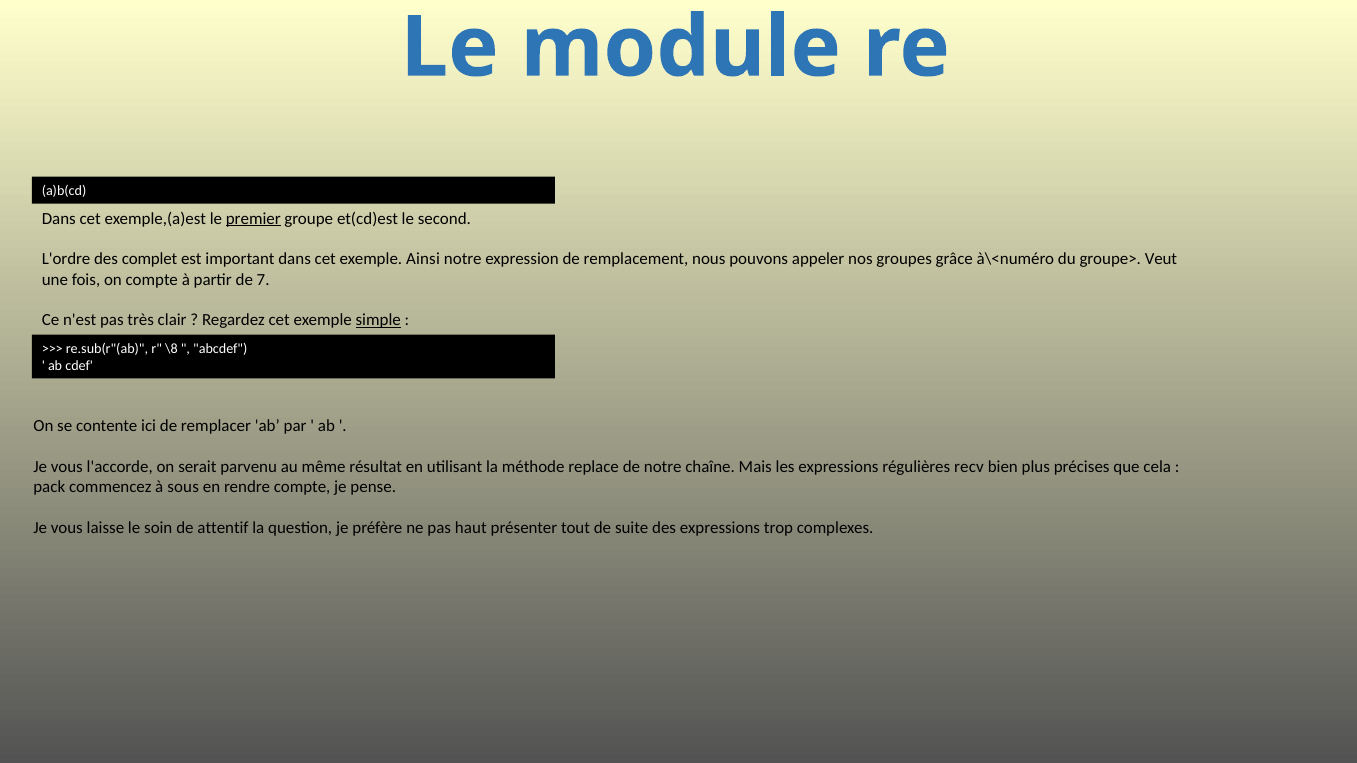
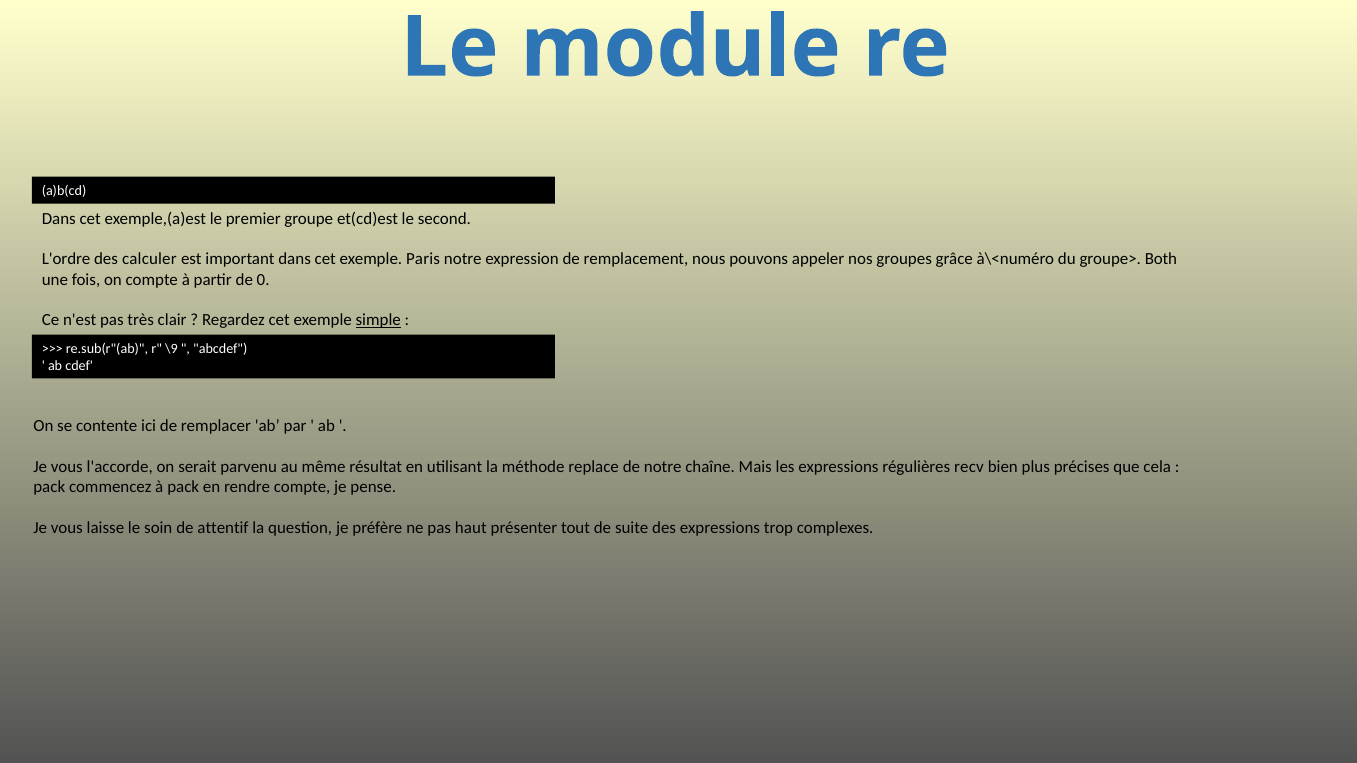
premier underline: present -> none
complet: complet -> calculer
Ainsi: Ainsi -> Paris
Veut: Veut -> Both
7: 7 -> 0
\8: \8 -> \9
à sous: sous -> pack
